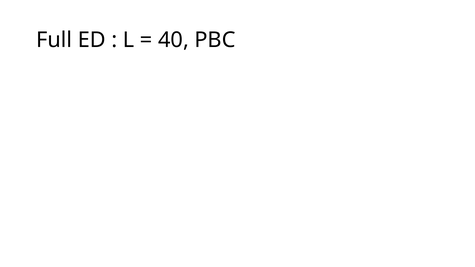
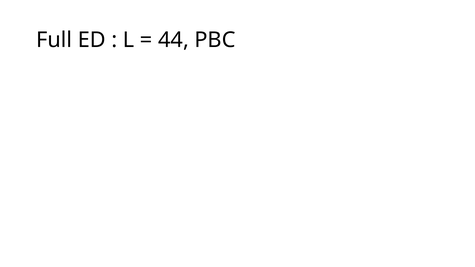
40: 40 -> 44
